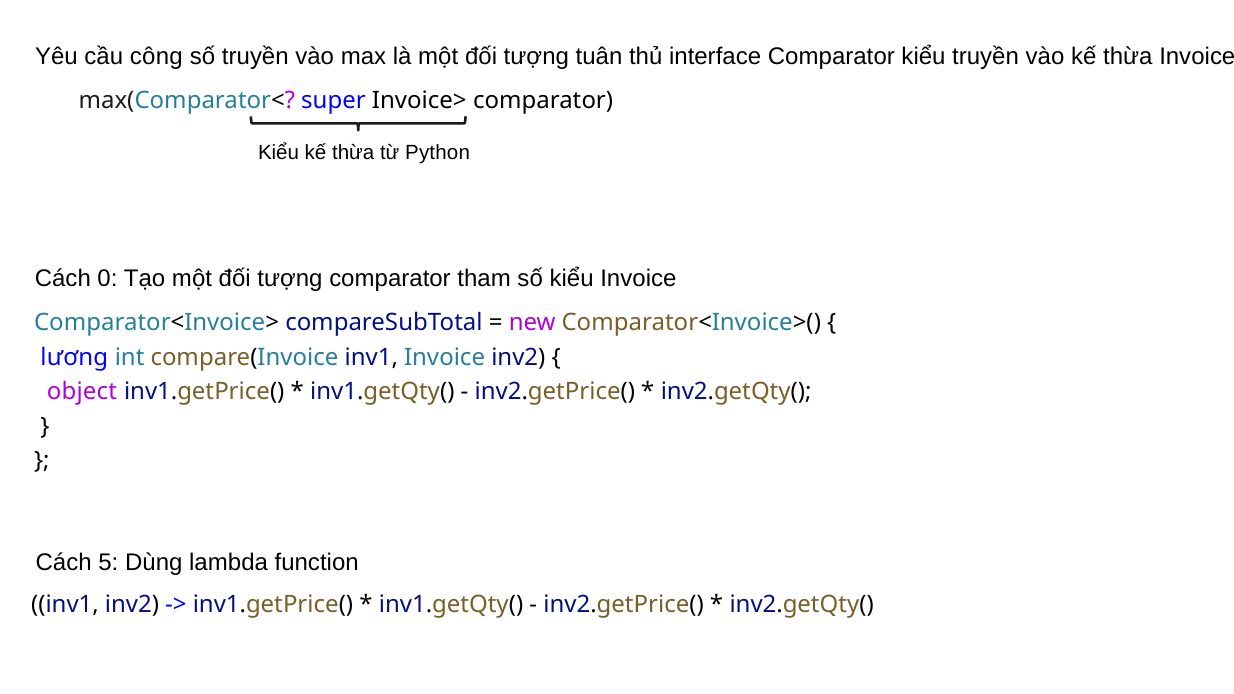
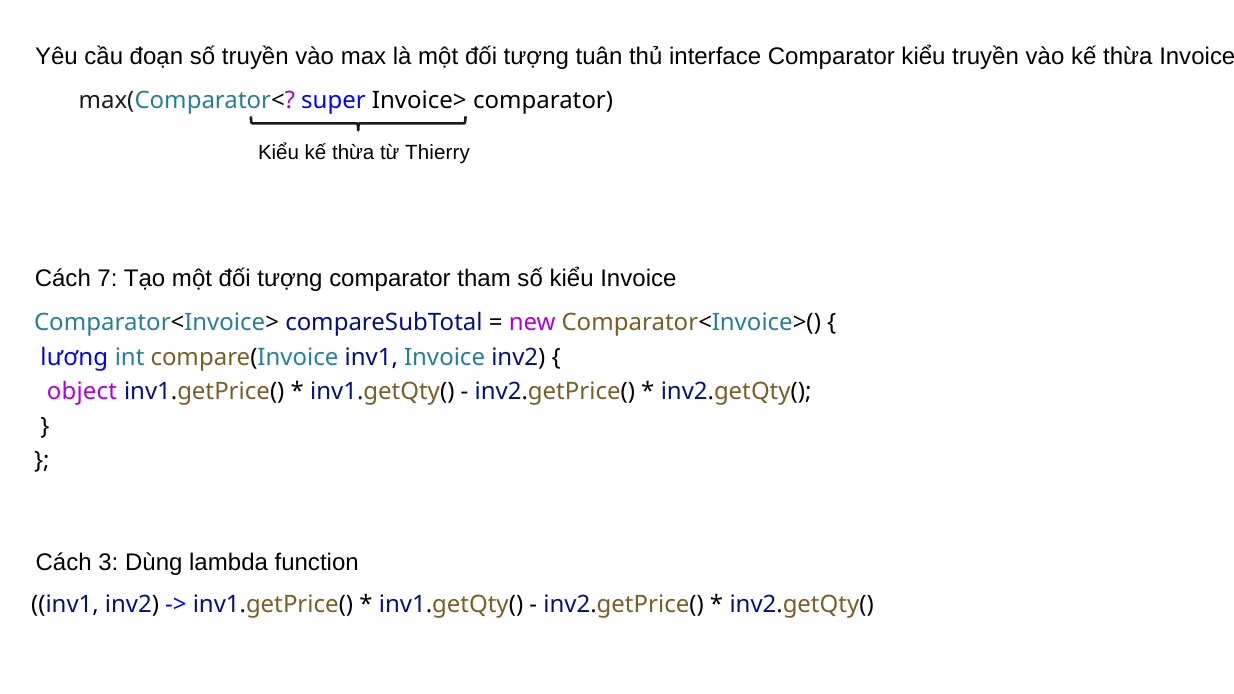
công: công -> đoạn
Python: Python -> Thierry
0: 0 -> 7
5: 5 -> 3
